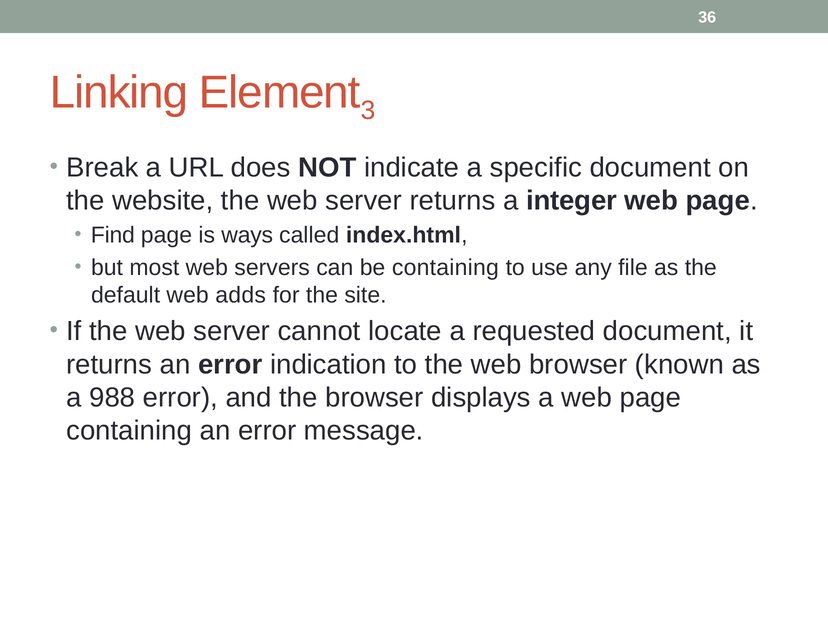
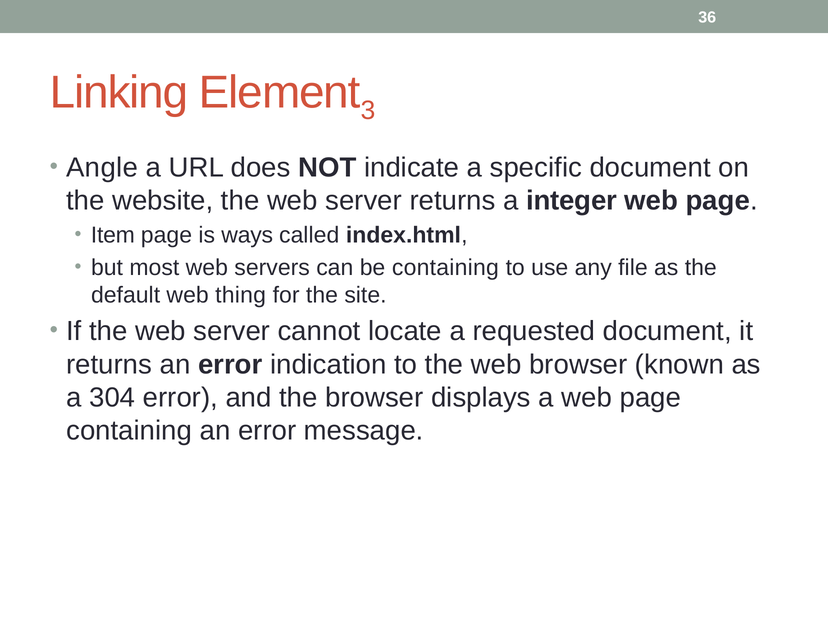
Break: Break -> Angle
Find: Find -> Item
adds: adds -> thing
988: 988 -> 304
